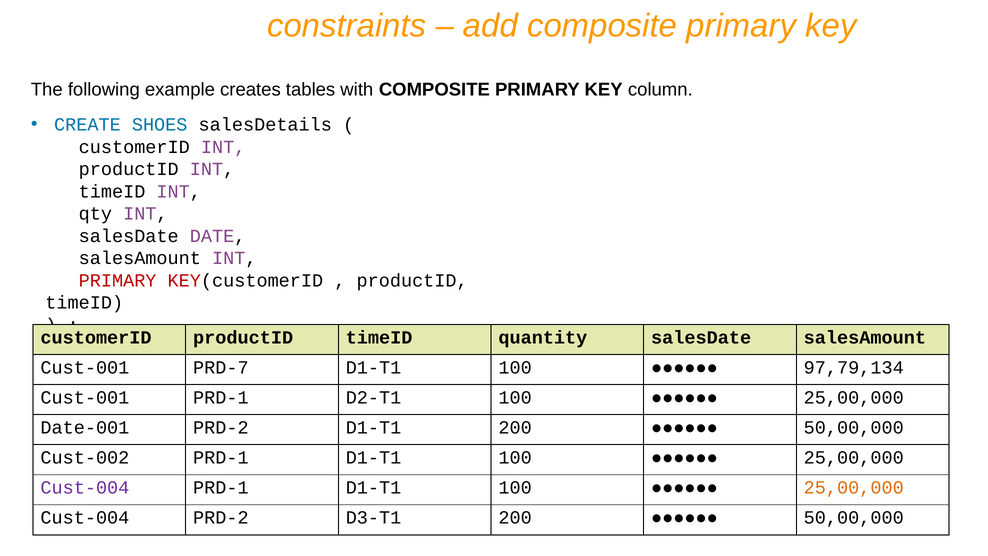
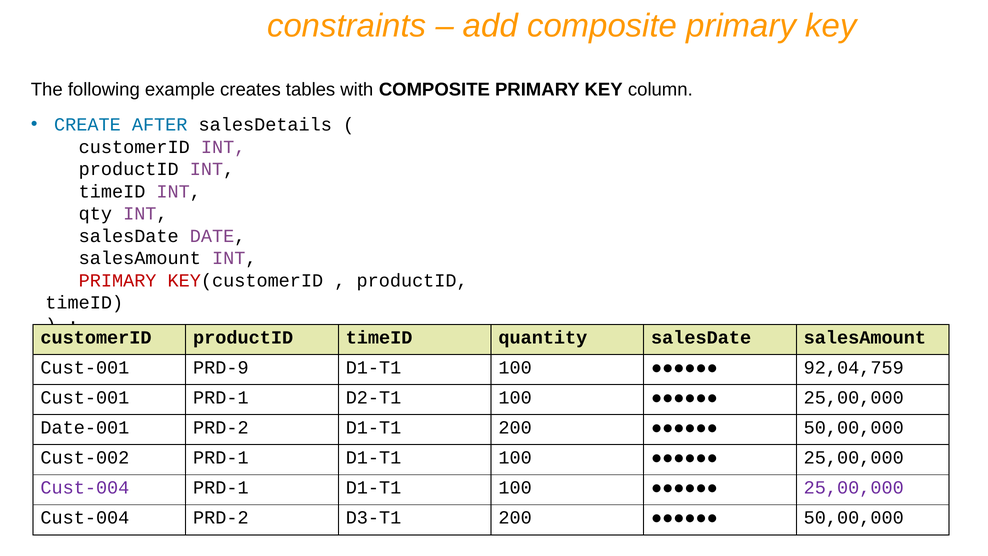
SHOES: SHOES -> AFTER
PRD-7: PRD-7 -> PRD-9
97,79,134: 97,79,134 -> 92,04,759
25,00,000 at (854, 488) colour: orange -> purple
